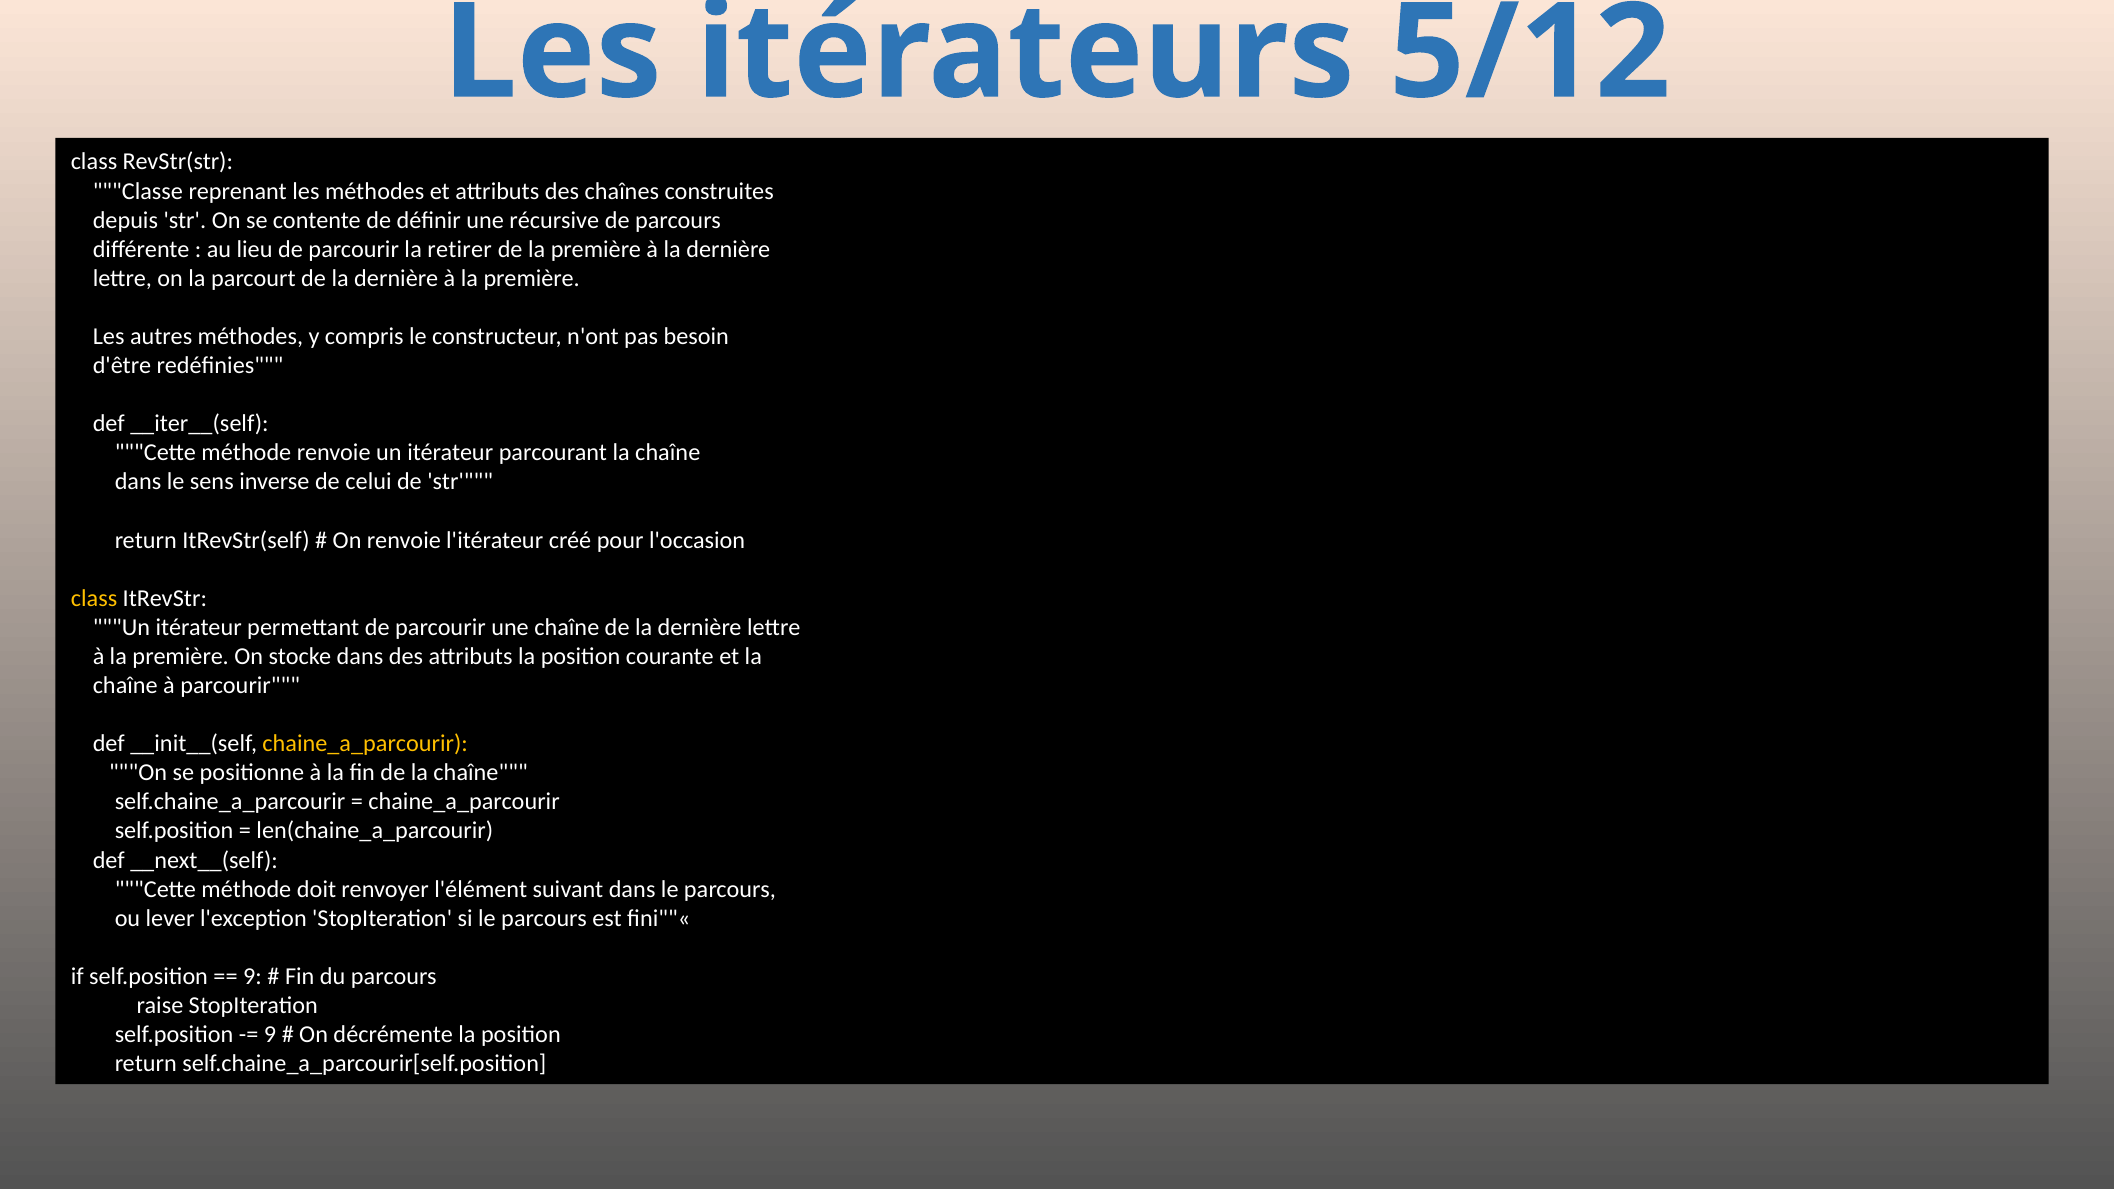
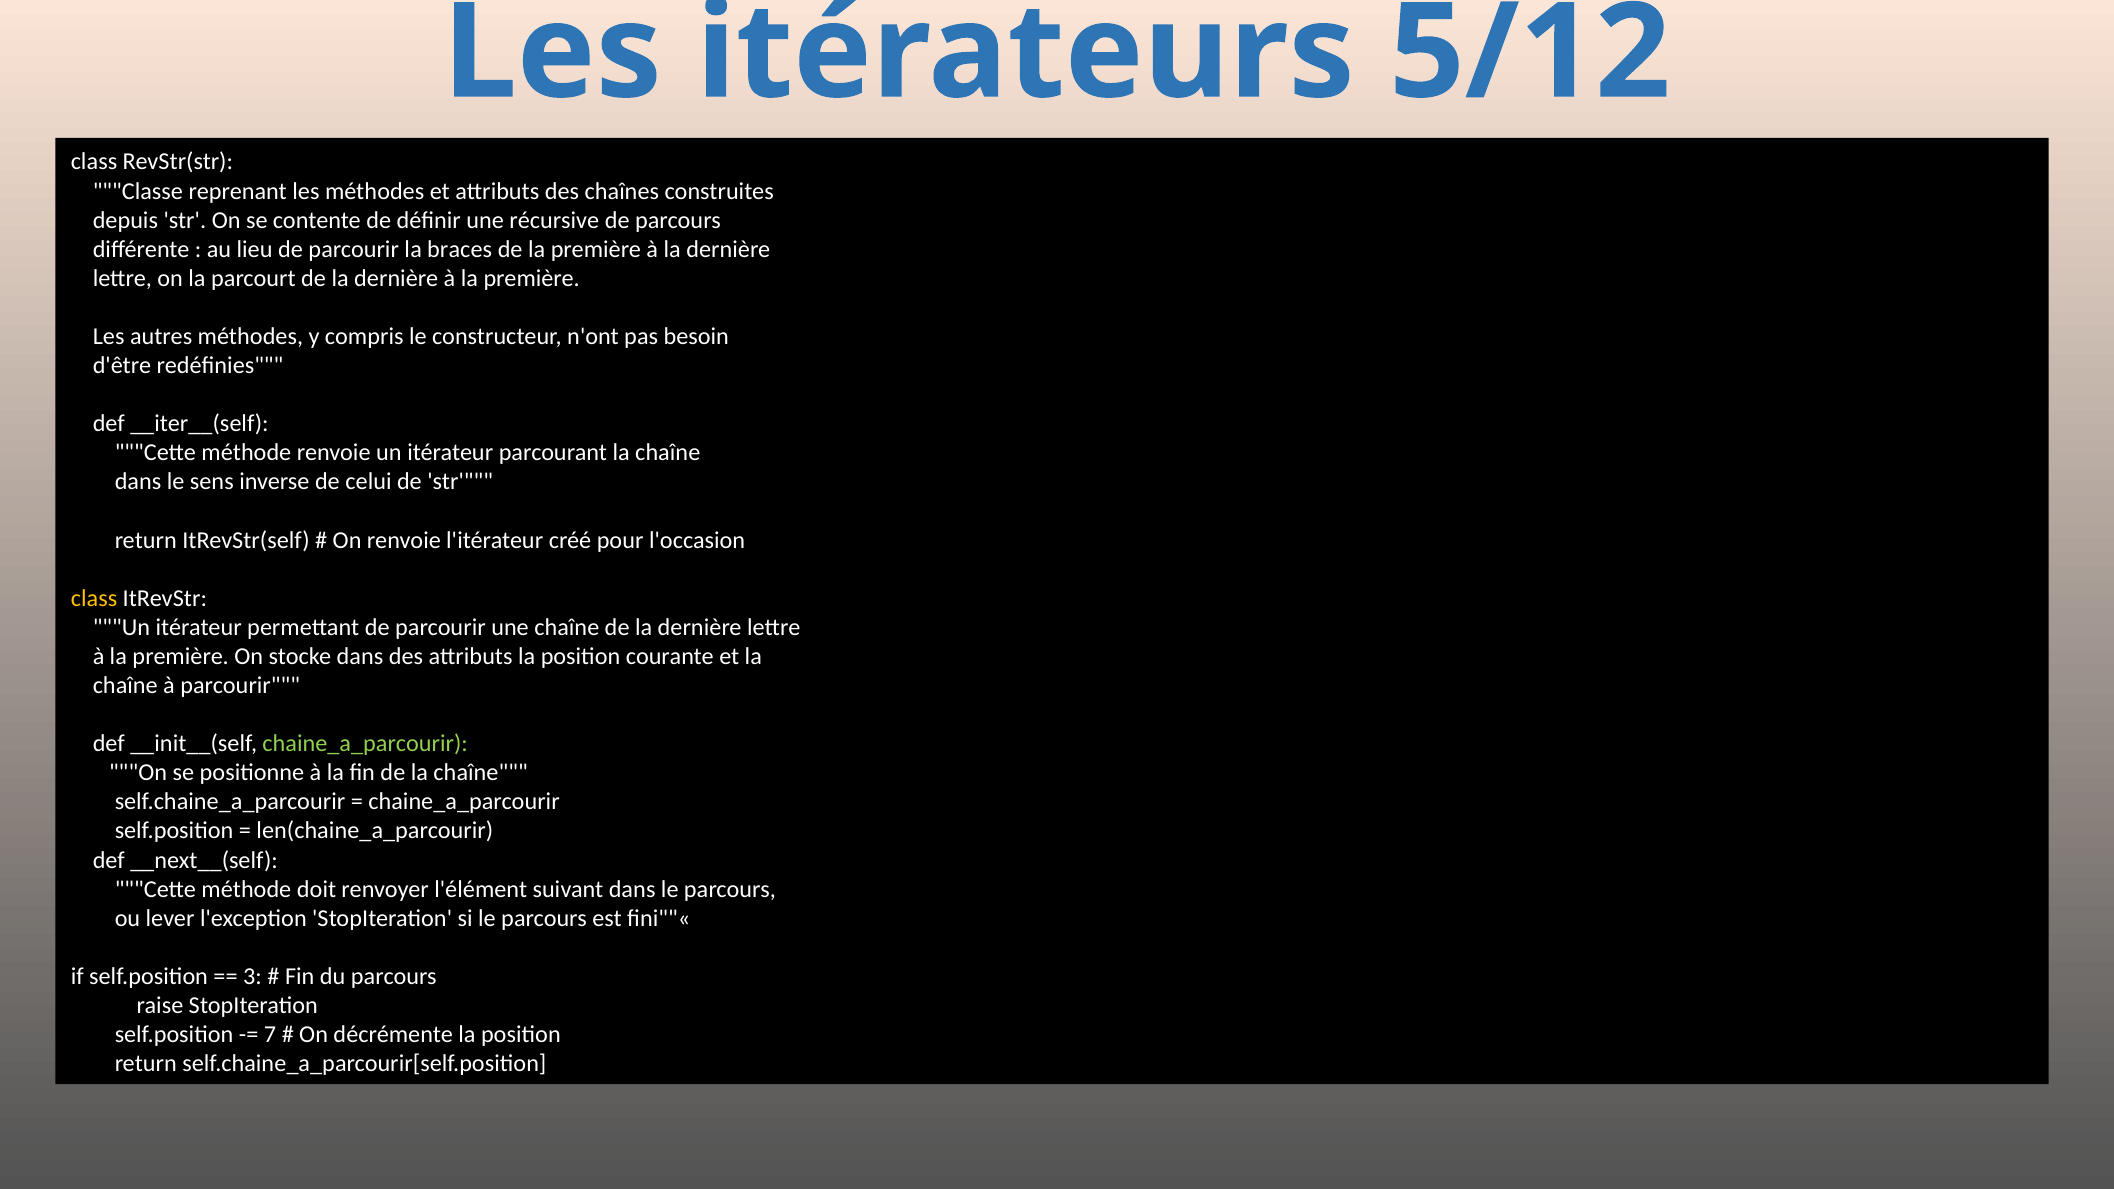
retirer: retirer -> braces
chaine_a_parcourir at (365, 744) colour: yellow -> light green
9 at (252, 976): 9 -> 3
9 at (270, 1035): 9 -> 7
